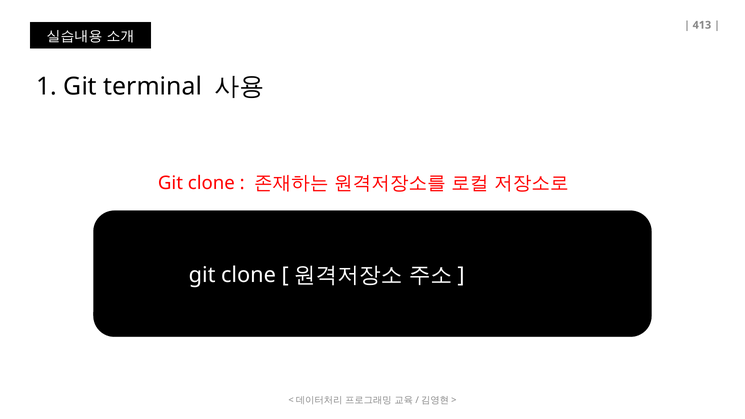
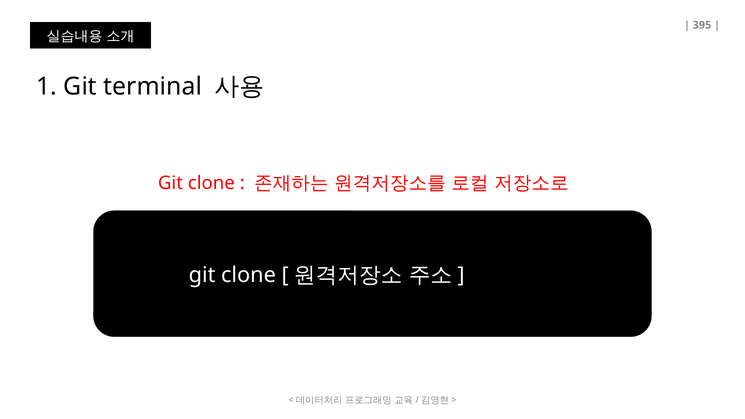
413: 413 -> 395
